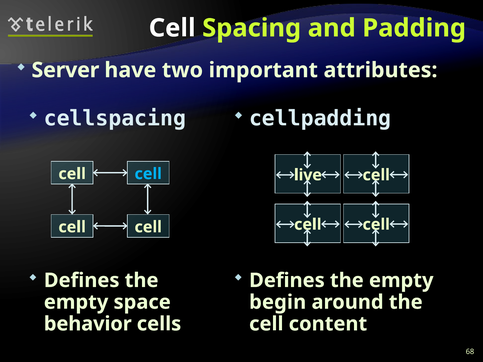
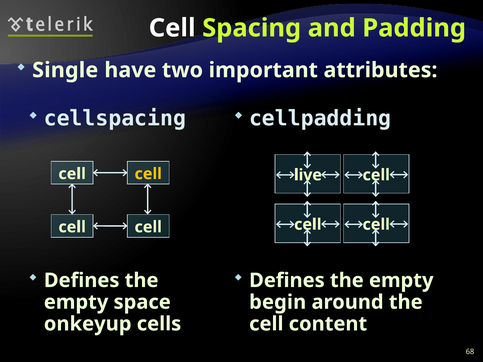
Server: Server -> Single
cell at (148, 174) colour: light blue -> yellow
behavior: behavior -> onkeyup
